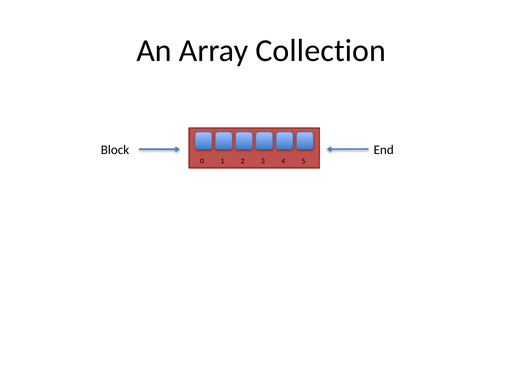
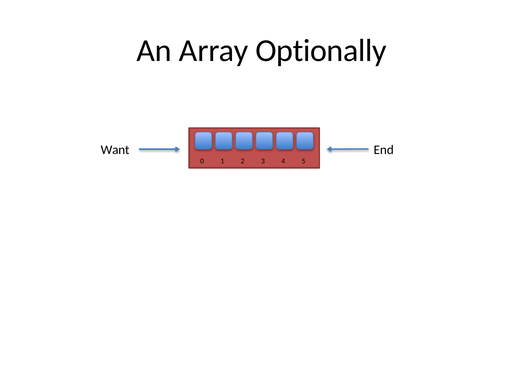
Collection: Collection -> Optionally
Block: Block -> Want
